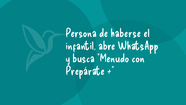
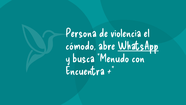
haberse: haberse -> violencia
infantil: infantil -> cómodo
WhatsApp underline: none -> present
Prepárate: Prepárate -> Encuentra
